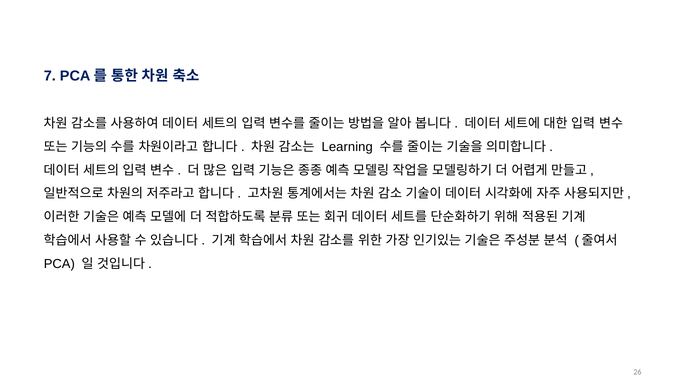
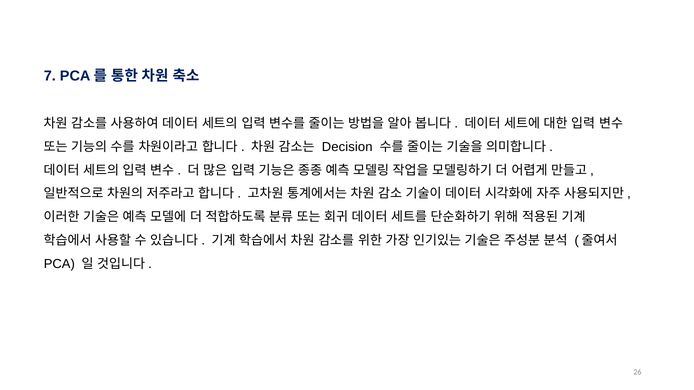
Learning: Learning -> Decision
